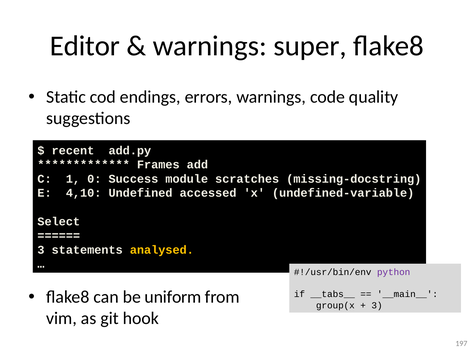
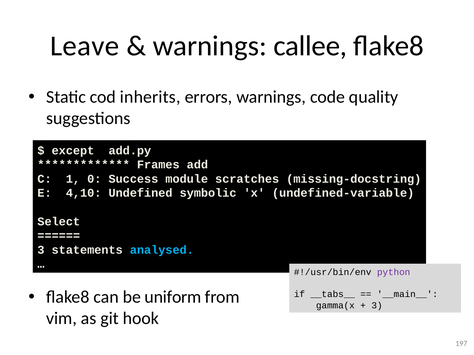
Editor: Editor -> Leave
super: super -> callee
endings: endings -> inherits
recent: recent -> except
accessed: accessed -> symbolic
analysed colour: yellow -> light blue
group(x: group(x -> gamma(x
